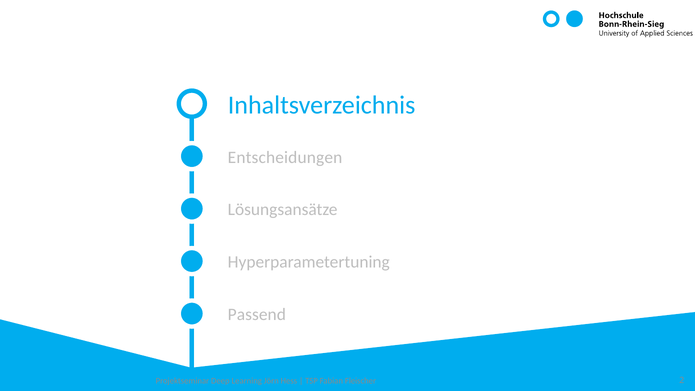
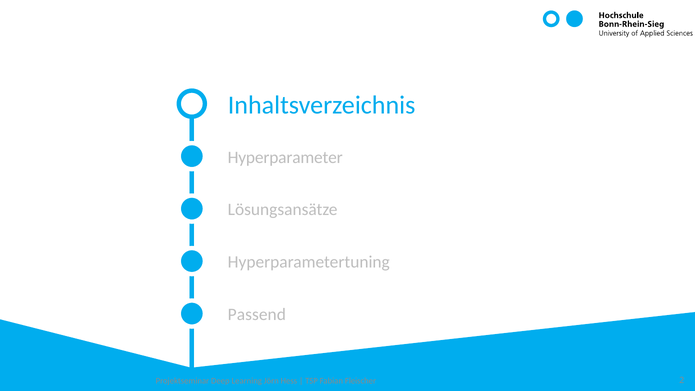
Entscheidungen: Entscheidungen -> Hyperparameter
